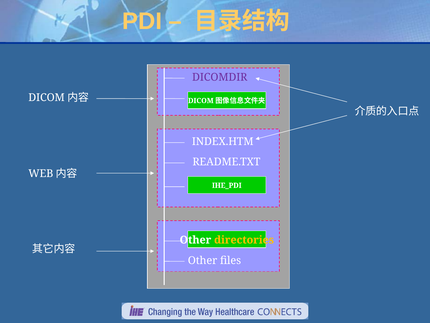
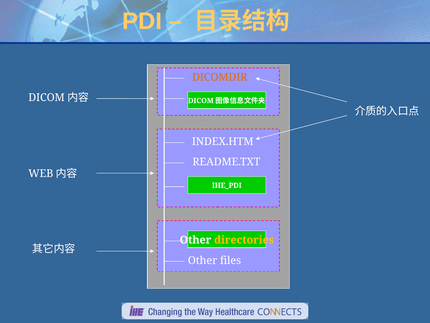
DICOMDIR colour: purple -> orange
